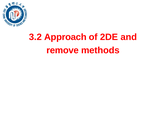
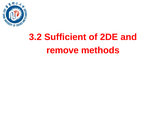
Approach: Approach -> Sufficient
